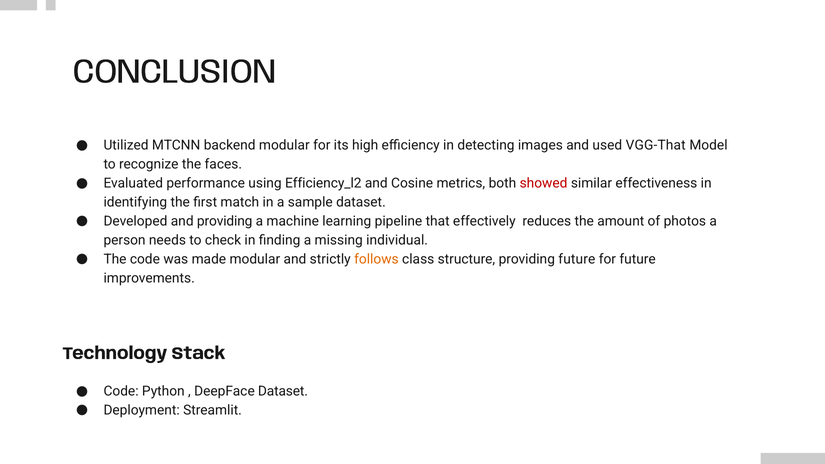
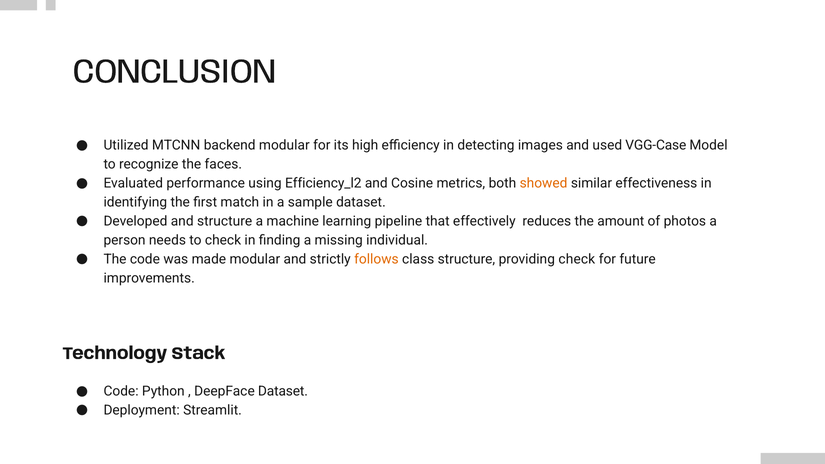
VGG-That: VGG-That -> VGG-Case
showed colour: red -> orange
and providing: providing -> structure
providing future: future -> check
